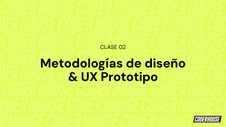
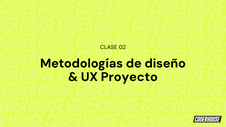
Prototipo: Prototipo -> Proyecto
